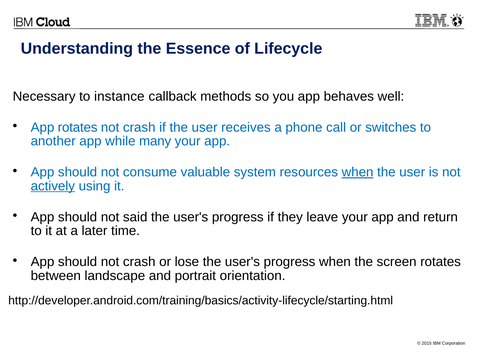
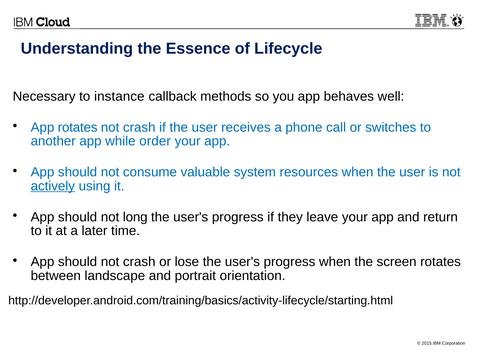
many: many -> order
when at (358, 172) underline: present -> none
said: said -> long
